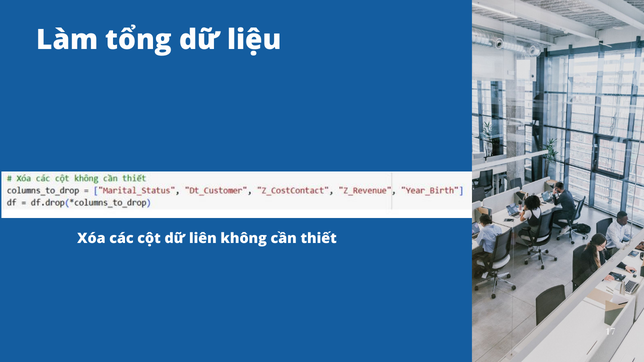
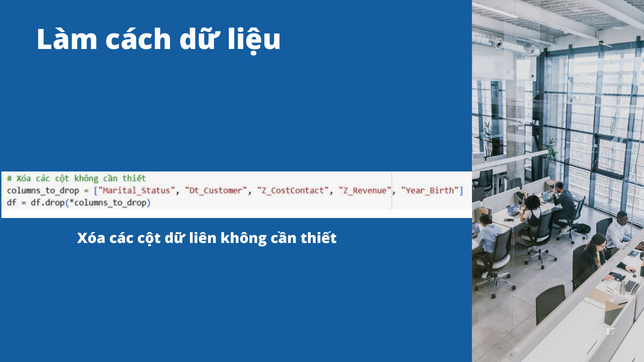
tổng: tổng -> cách
